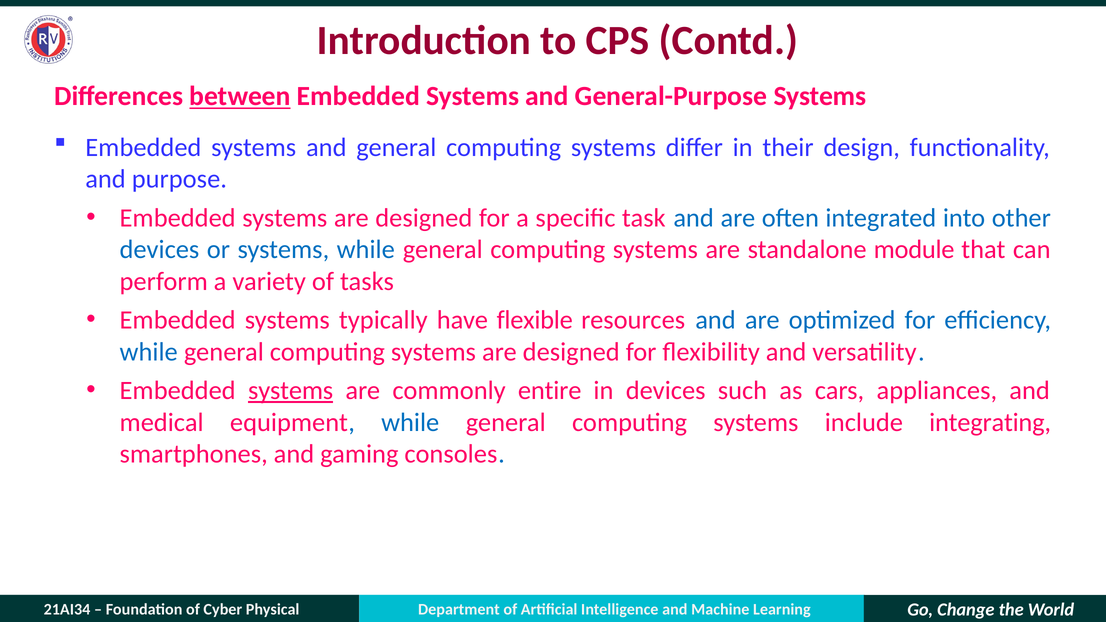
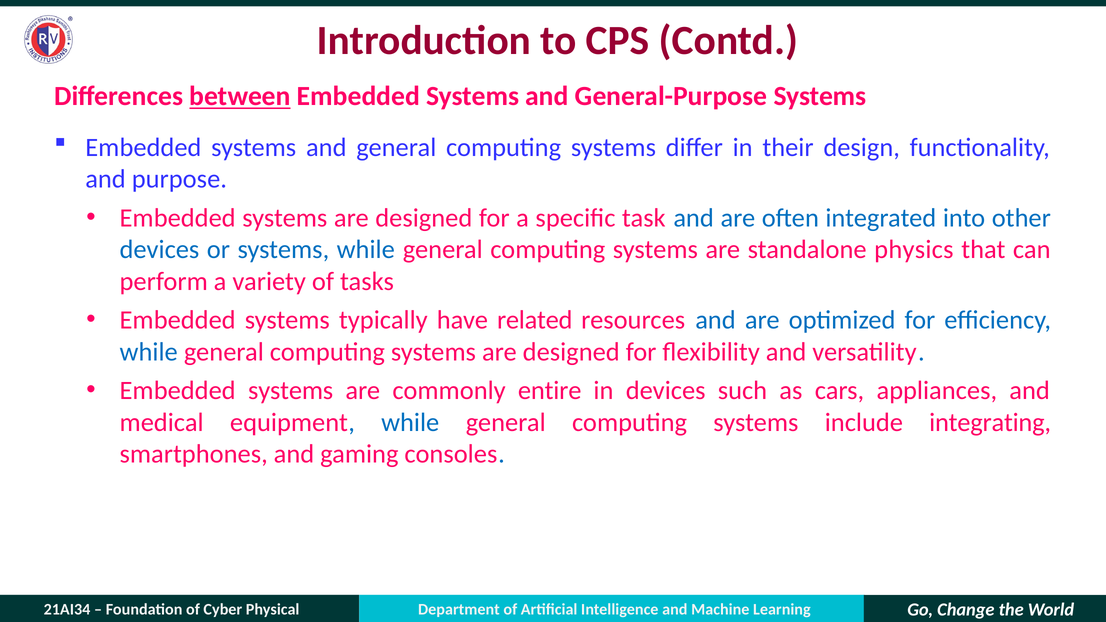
module: module -> physics
flexible: flexible -> related
systems at (291, 391) underline: present -> none
